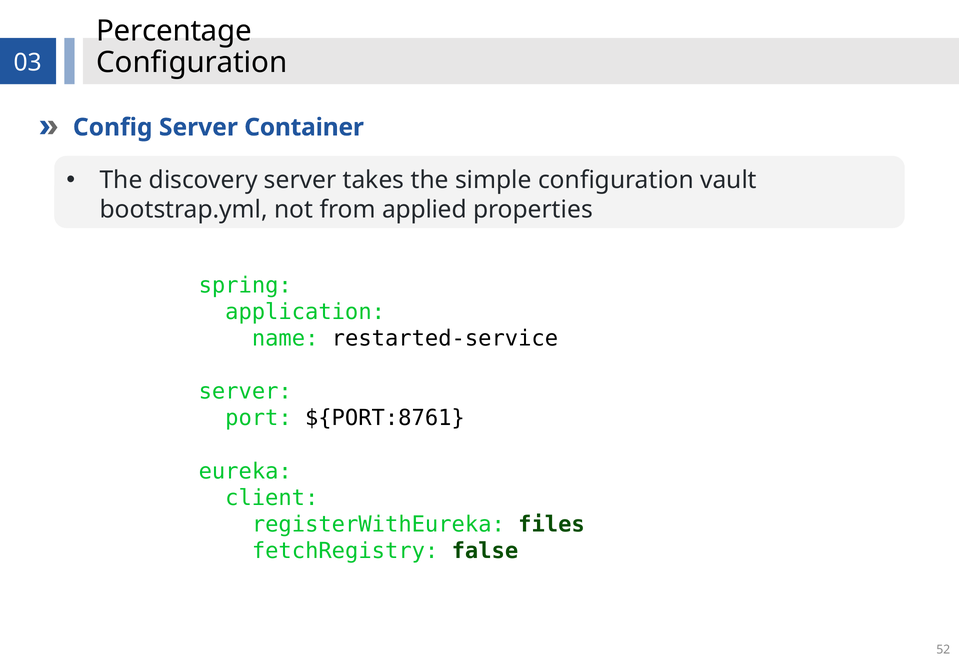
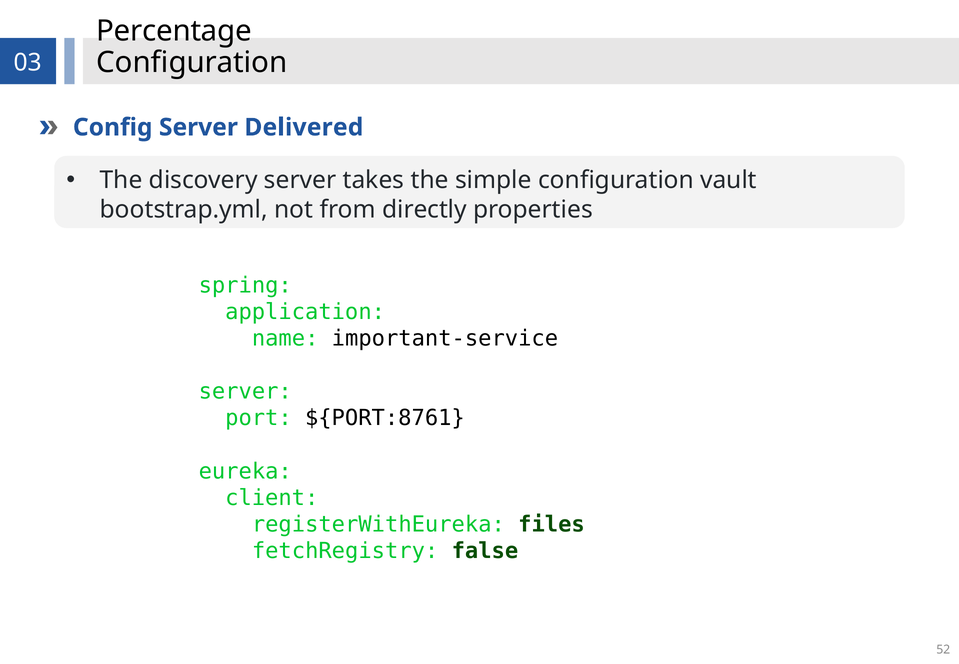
Container: Container -> Delivered
applied: applied -> directly
restarted-service: restarted-service -> important-service
